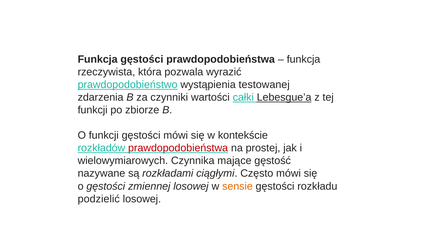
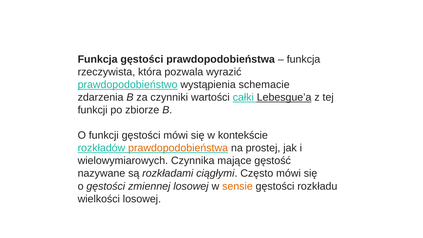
testowanej: testowanej -> schemacie
prawdopodobieństwa at (178, 148) colour: red -> orange
podzielić: podzielić -> wielkości
